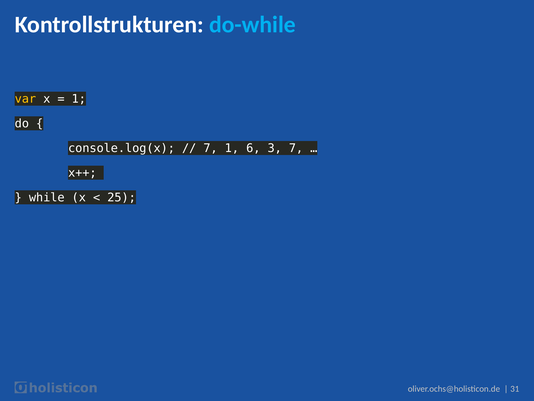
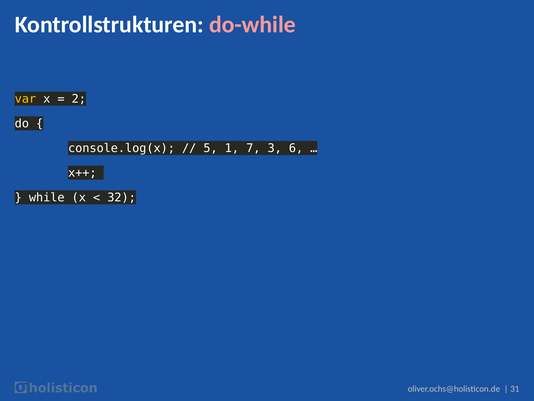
do-while colour: light blue -> pink
1 at (79, 99): 1 -> 2
7 at (211, 148): 7 -> 5
6: 6 -> 7
3 7: 7 -> 6
25: 25 -> 32
